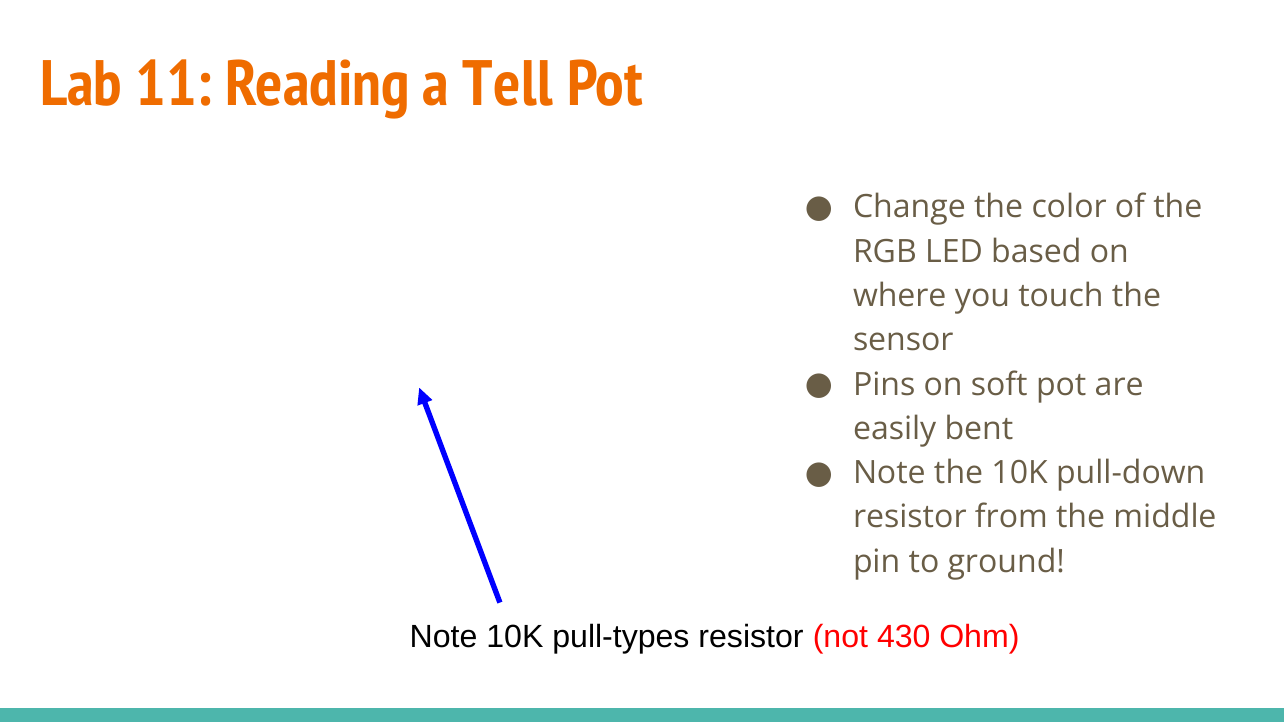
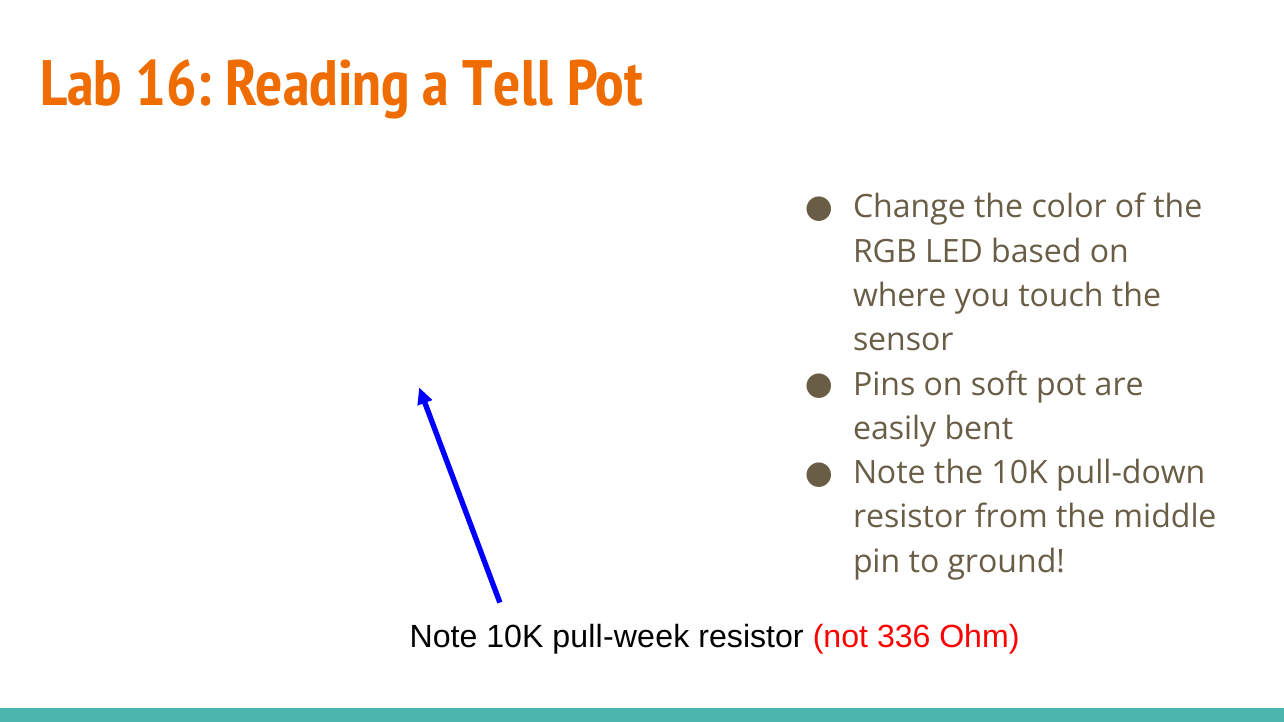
11: 11 -> 16
pull-types: pull-types -> pull-week
430: 430 -> 336
